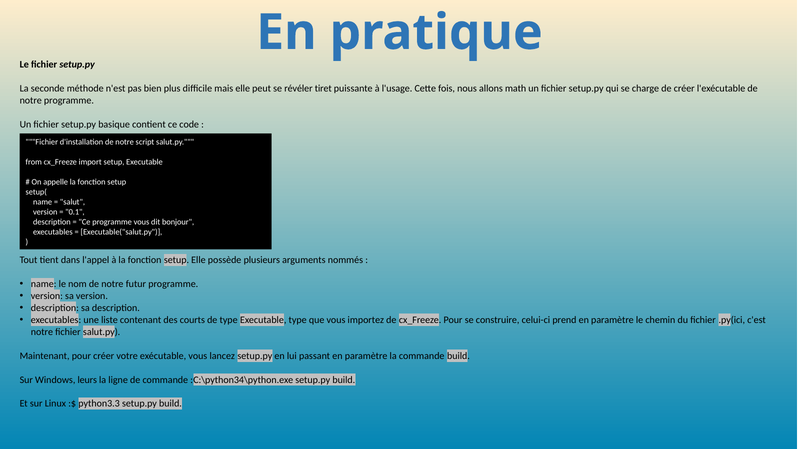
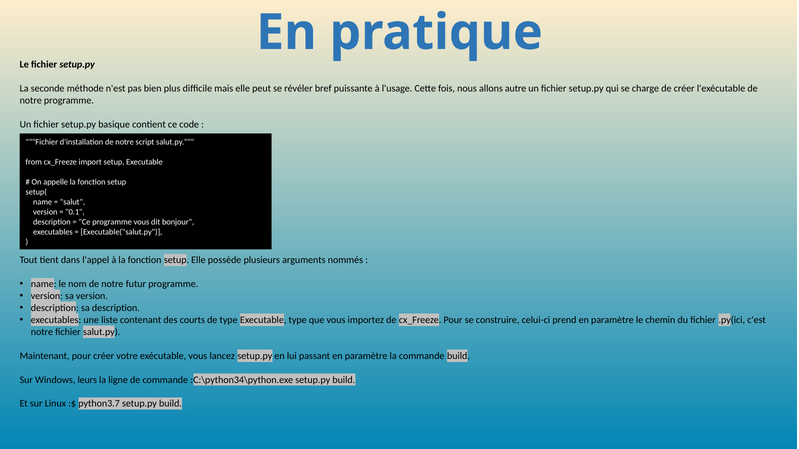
tiret: tiret -> bref
math: math -> autre
python3.3: python3.3 -> python3.7
